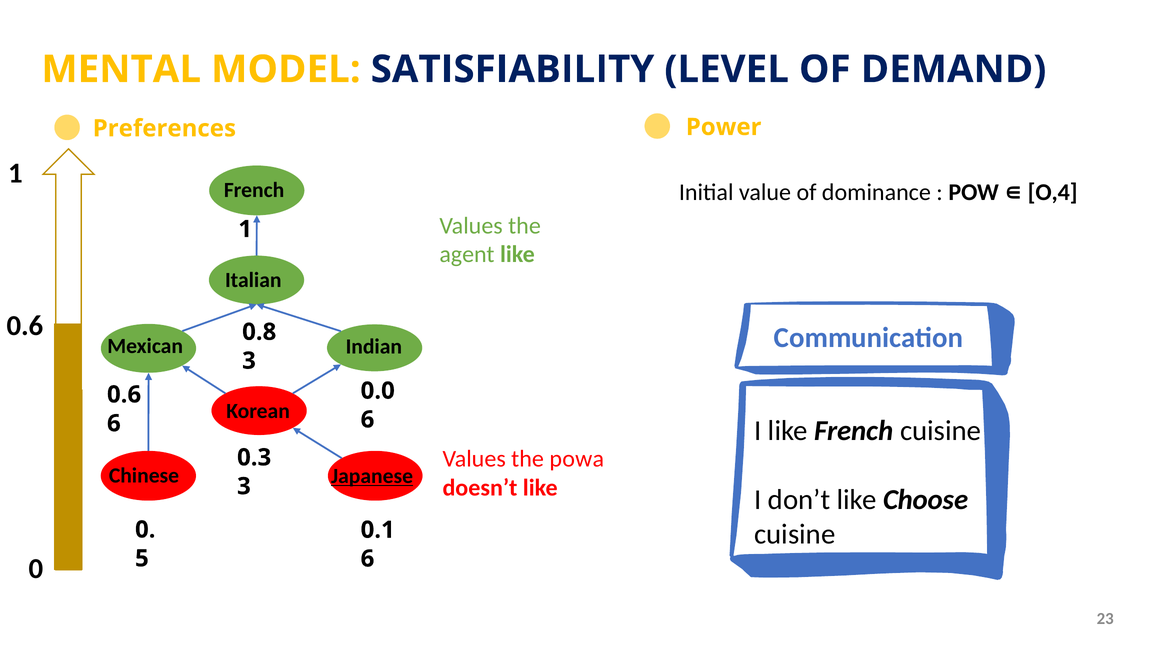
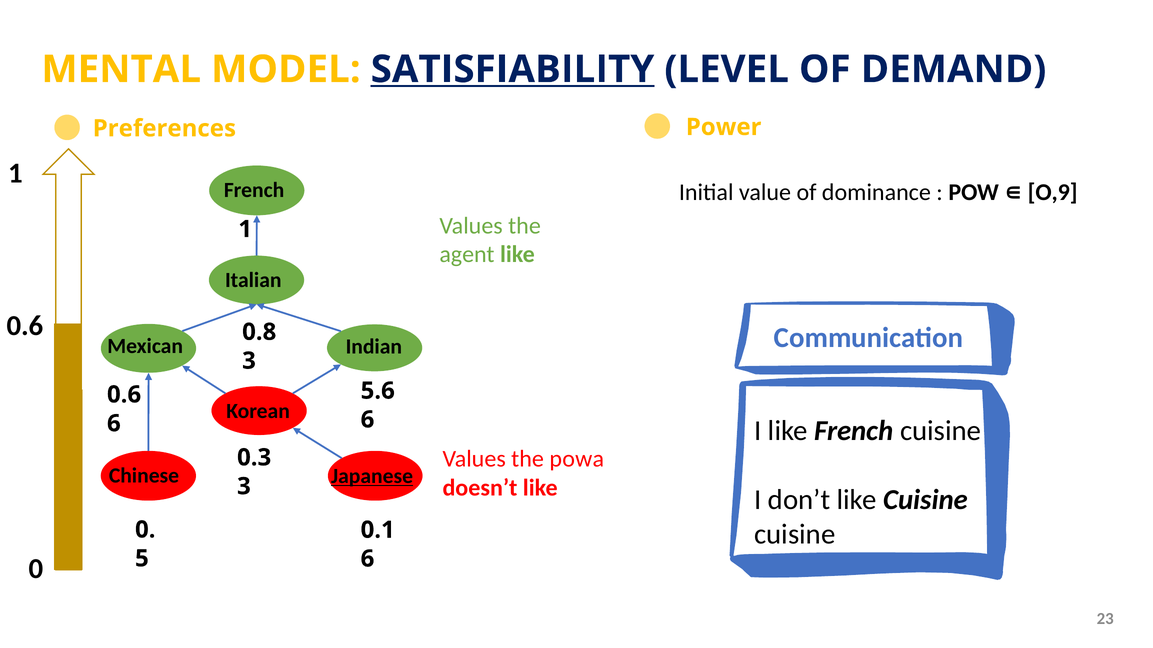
SATISFIABILITY underline: none -> present
O,4: O,4 -> O,9
0.0: 0.0 -> 5.6
like Choose: Choose -> Cuisine
